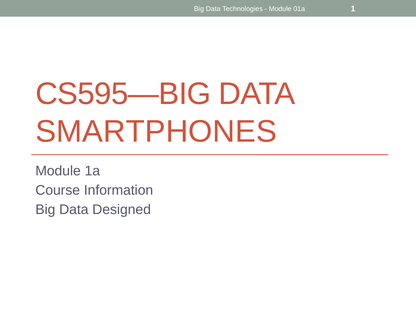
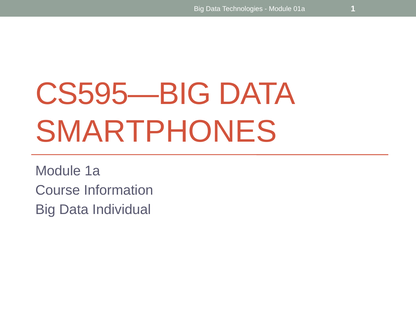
Designed: Designed -> Individual
